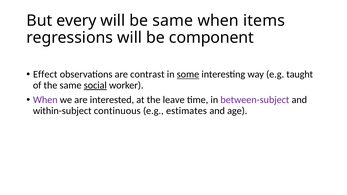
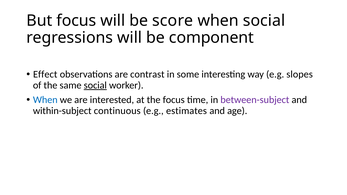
But every: every -> focus
be same: same -> score
when items: items -> social
some underline: present -> none
taught: taught -> slopes
When at (45, 100) colour: purple -> blue
the leave: leave -> focus
